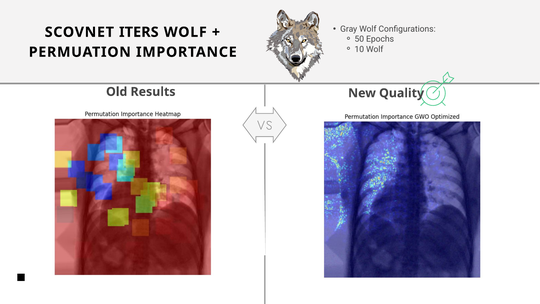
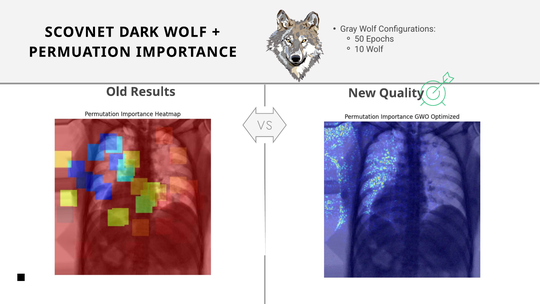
ITERS: ITERS -> DARK
